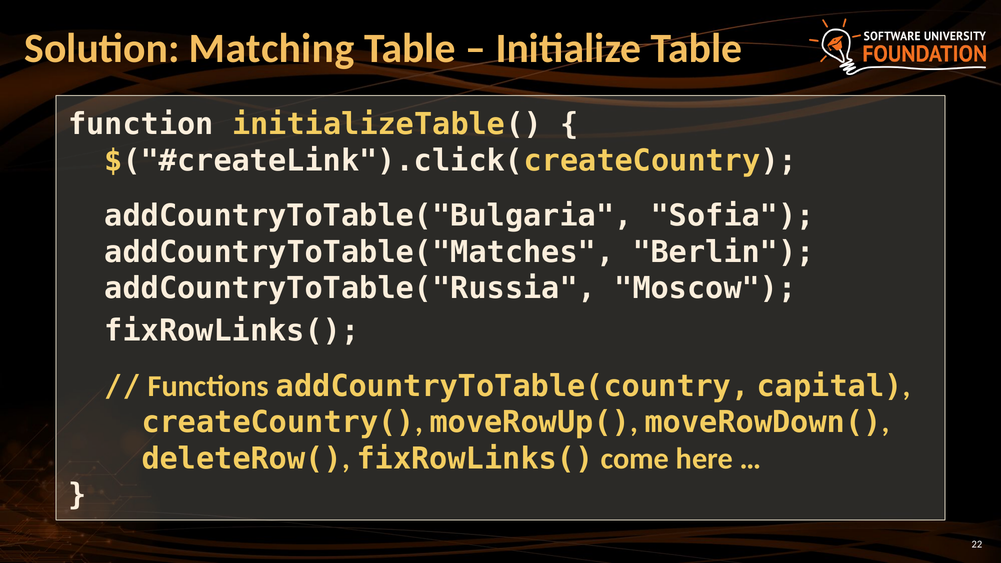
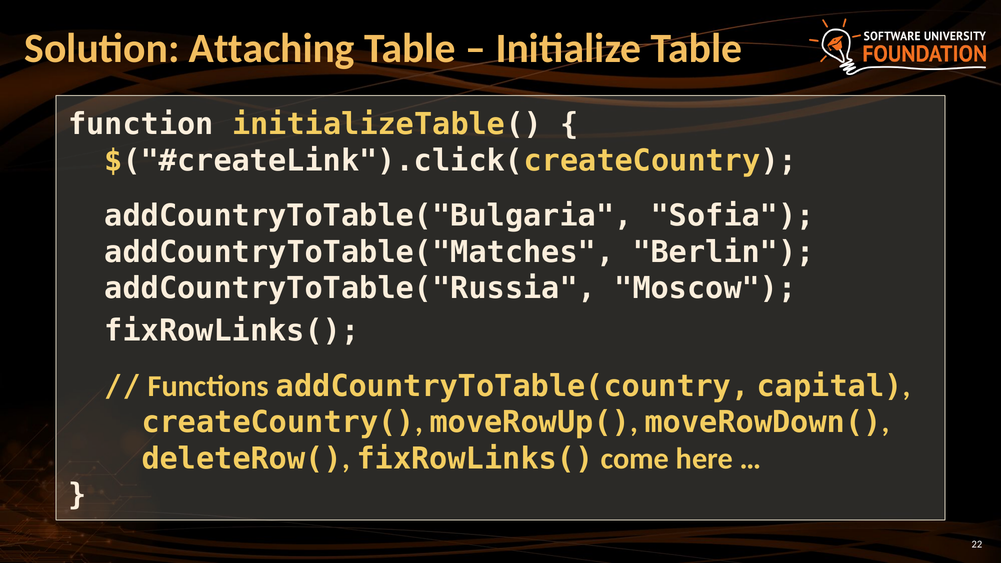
Matching: Matching -> Attaching
